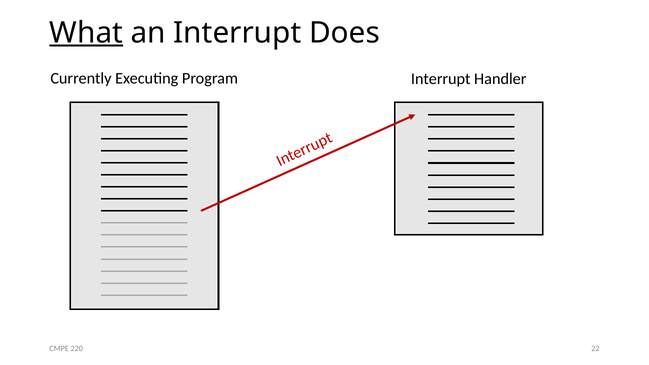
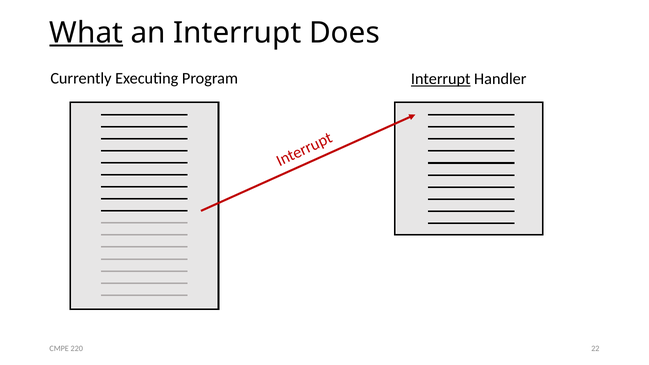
Interrupt at (441, 79) underline: none -> present
